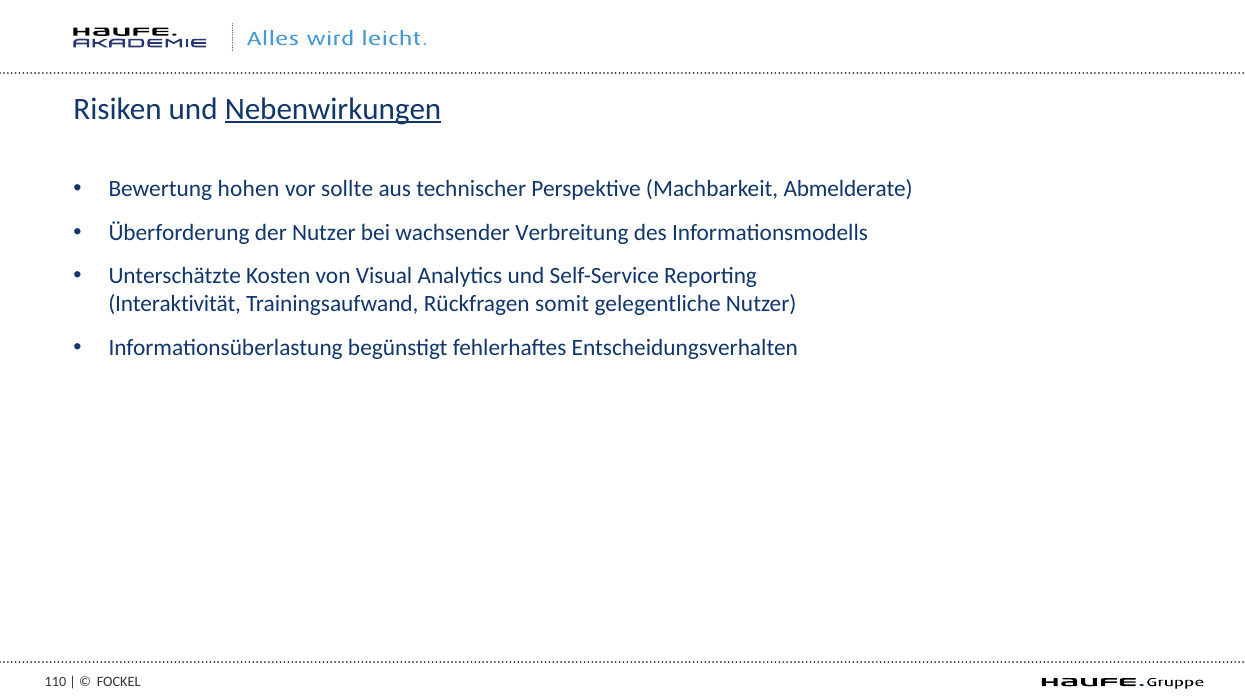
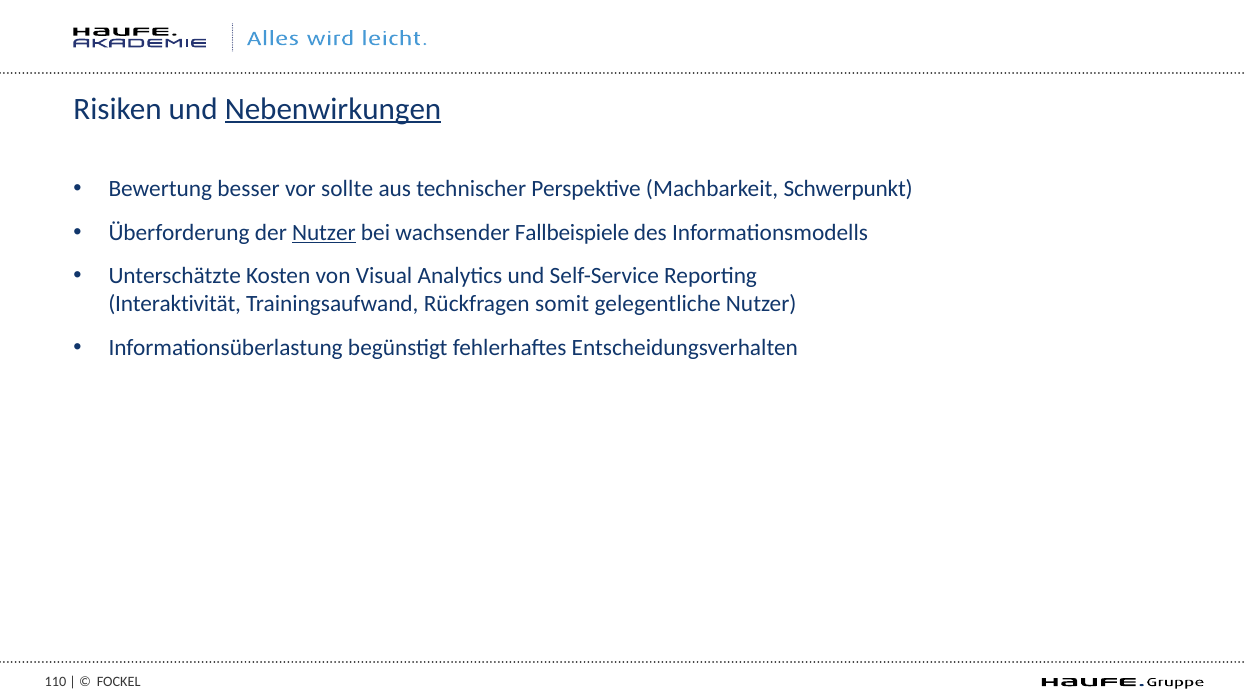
hohen: hohen -> besser
Abmelderate: Abmelderate -> Schwerpunkt
Nutzer at (324, 233) underline: none -> present
Verbreitung: Verbreitung -> Fallbeispiele
